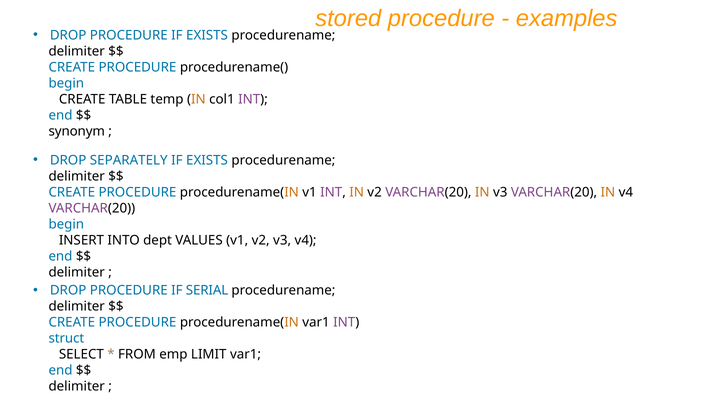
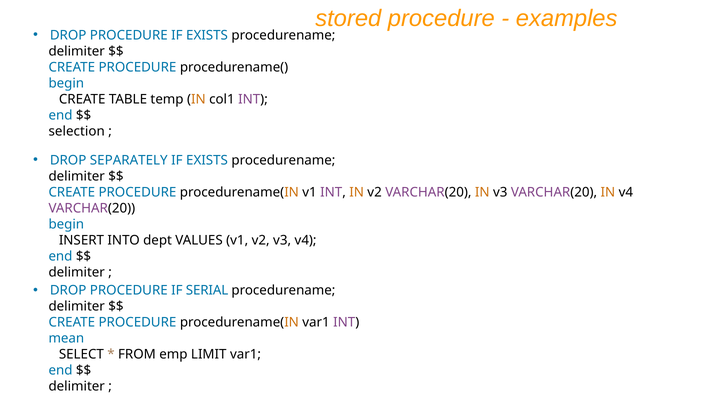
synonym: synonym -> selection
struct: struct -> mean
